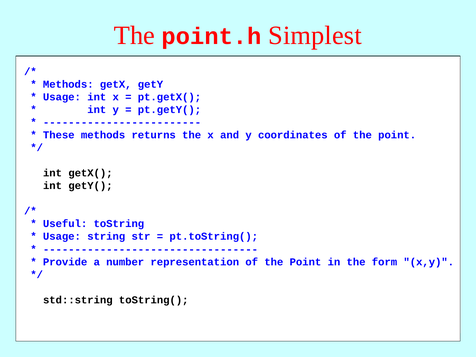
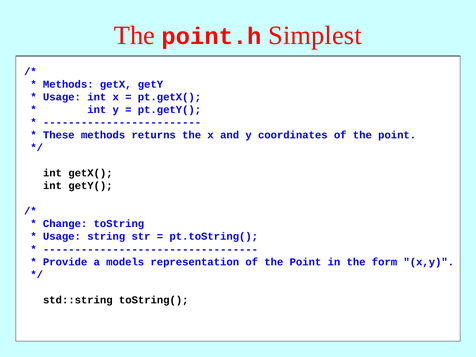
Useful: Useful -> Change
number: number -> models
